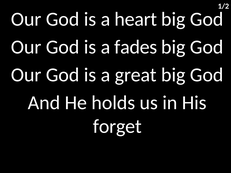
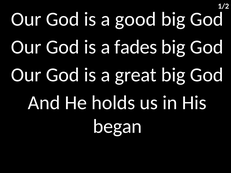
heart: heart -> good
forget: forget -> began
